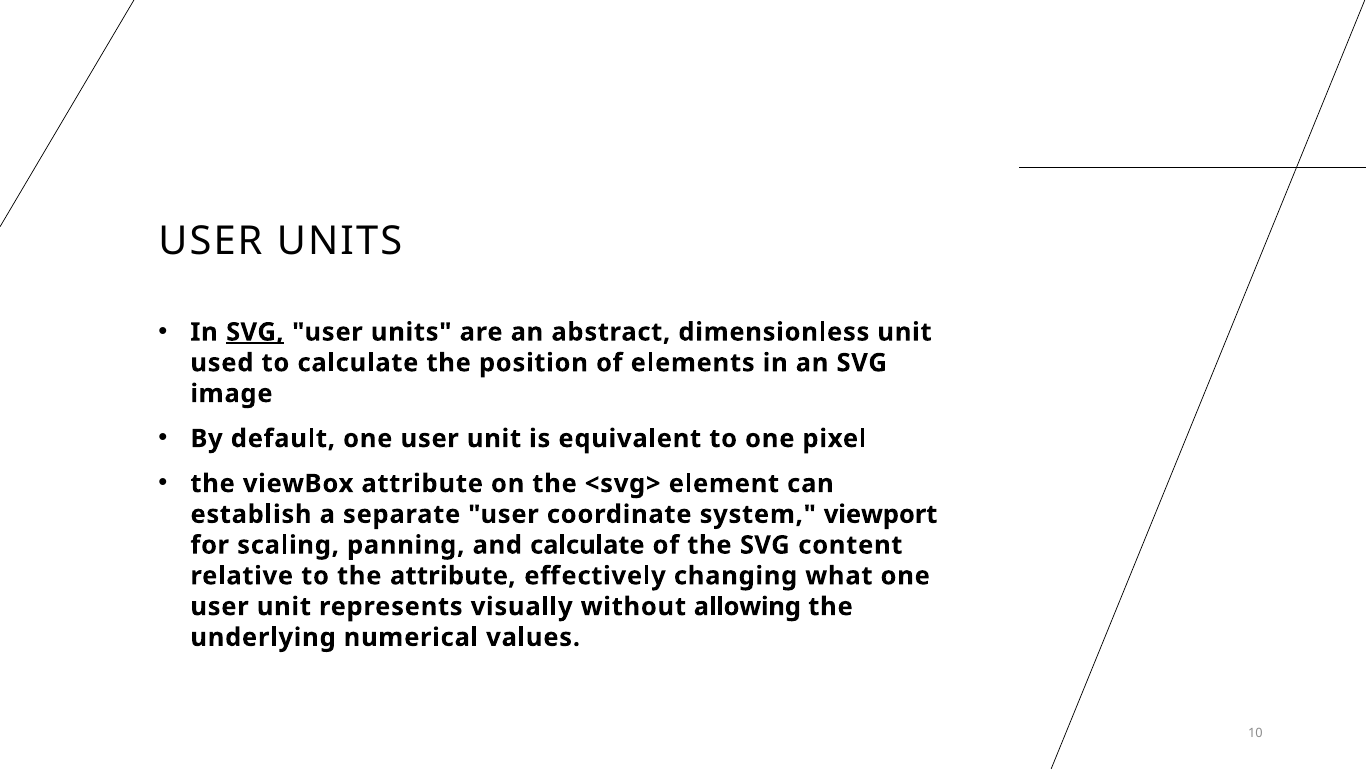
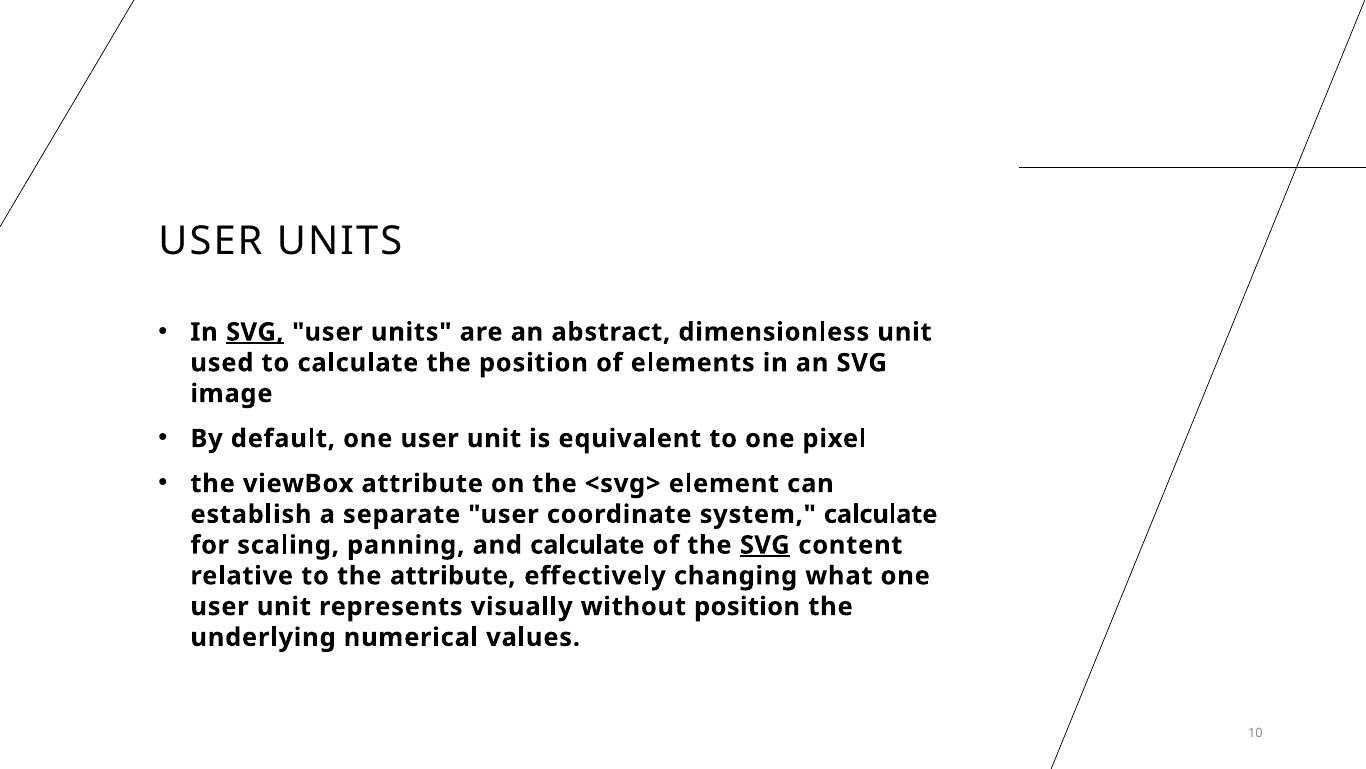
system viewport: viewport -> calculate
SVG at (765, 545) underline: none -> present
without allowing: allowing -> position
